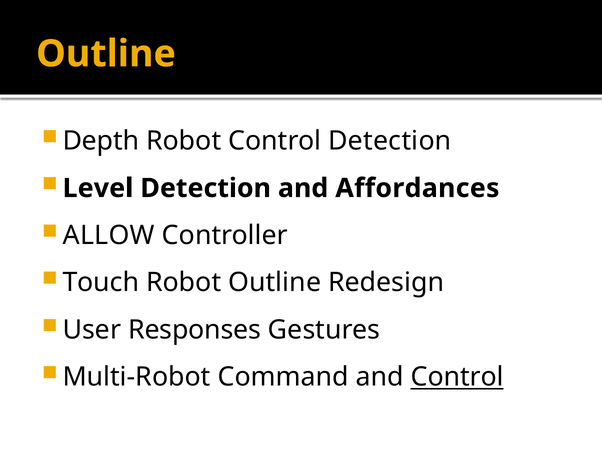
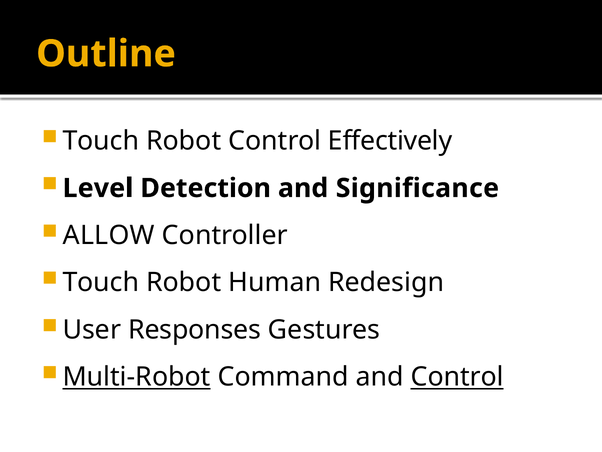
Depth at (101, 141): Depth -> Touch
Control Detection: Detection -> Effectively
Affordances: Affordances -> Significance
Robot Outline: Outline -> Human
Multi-Robot underline: none -> present
